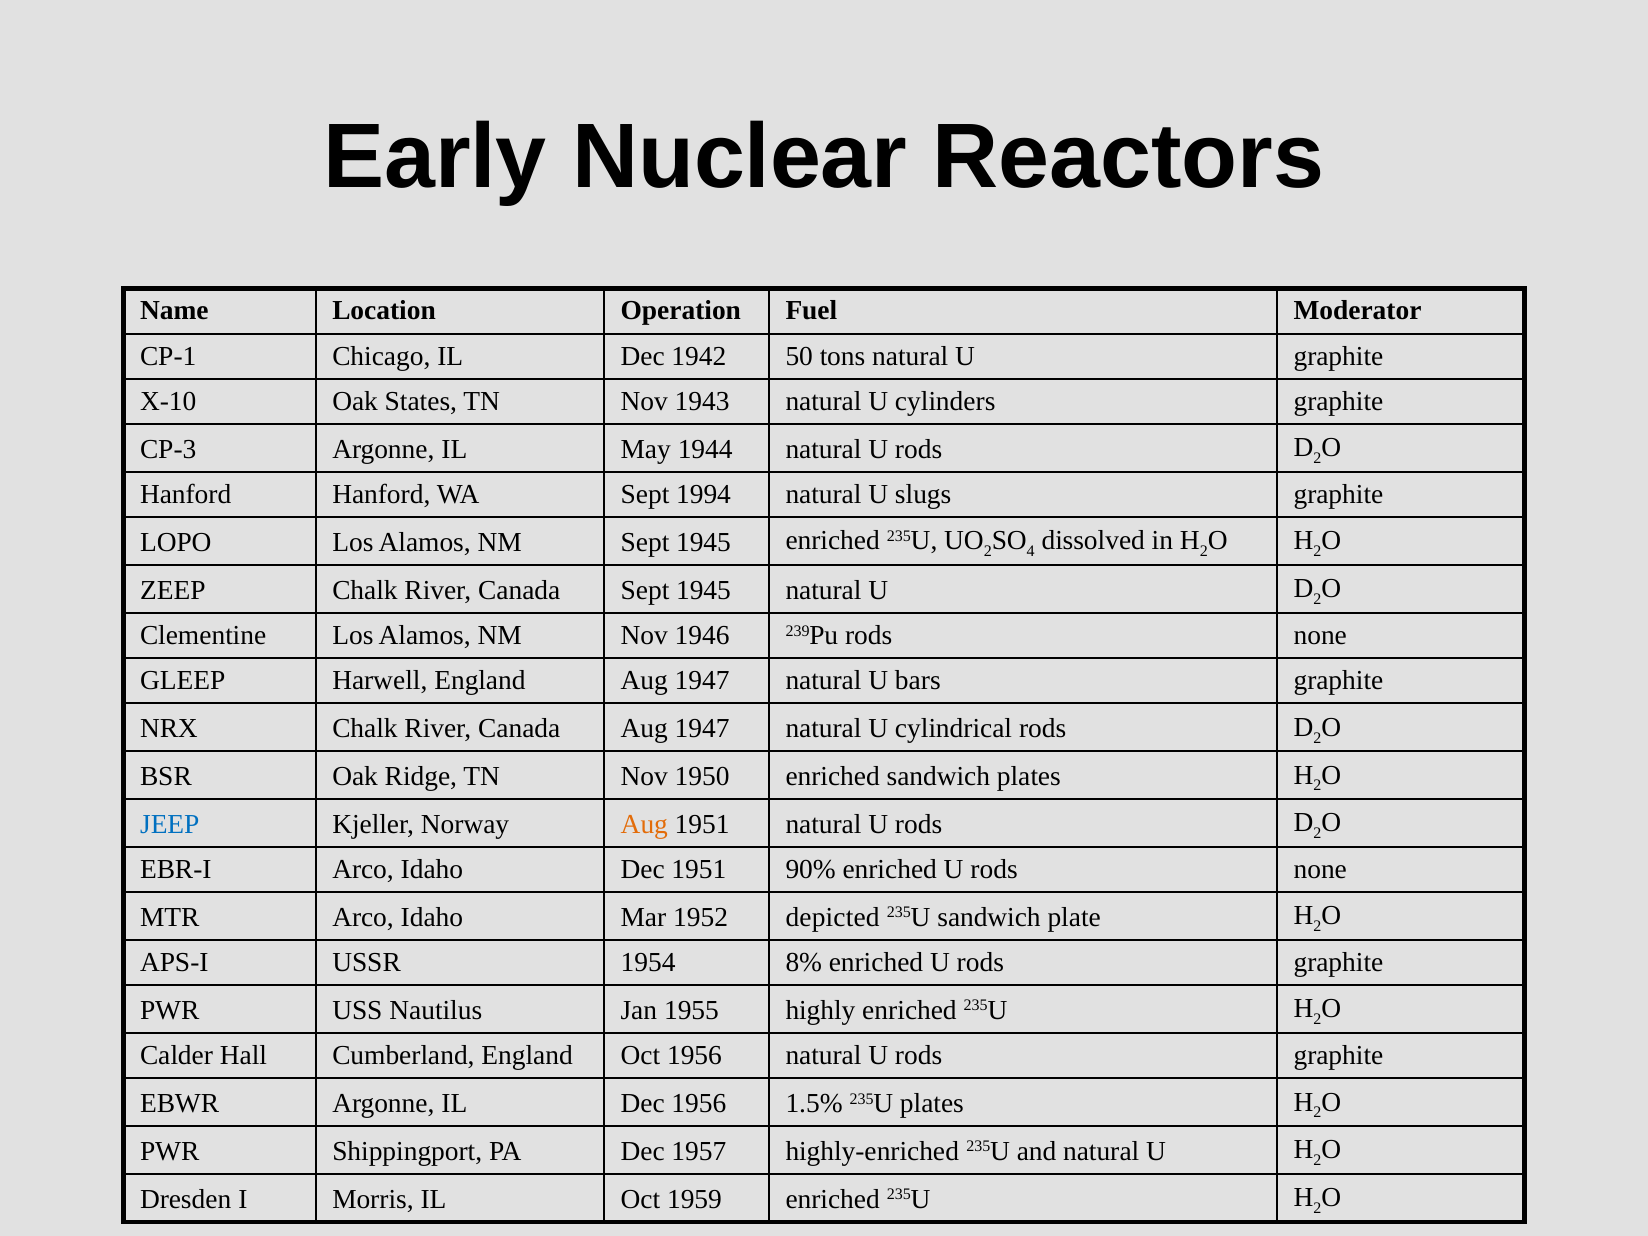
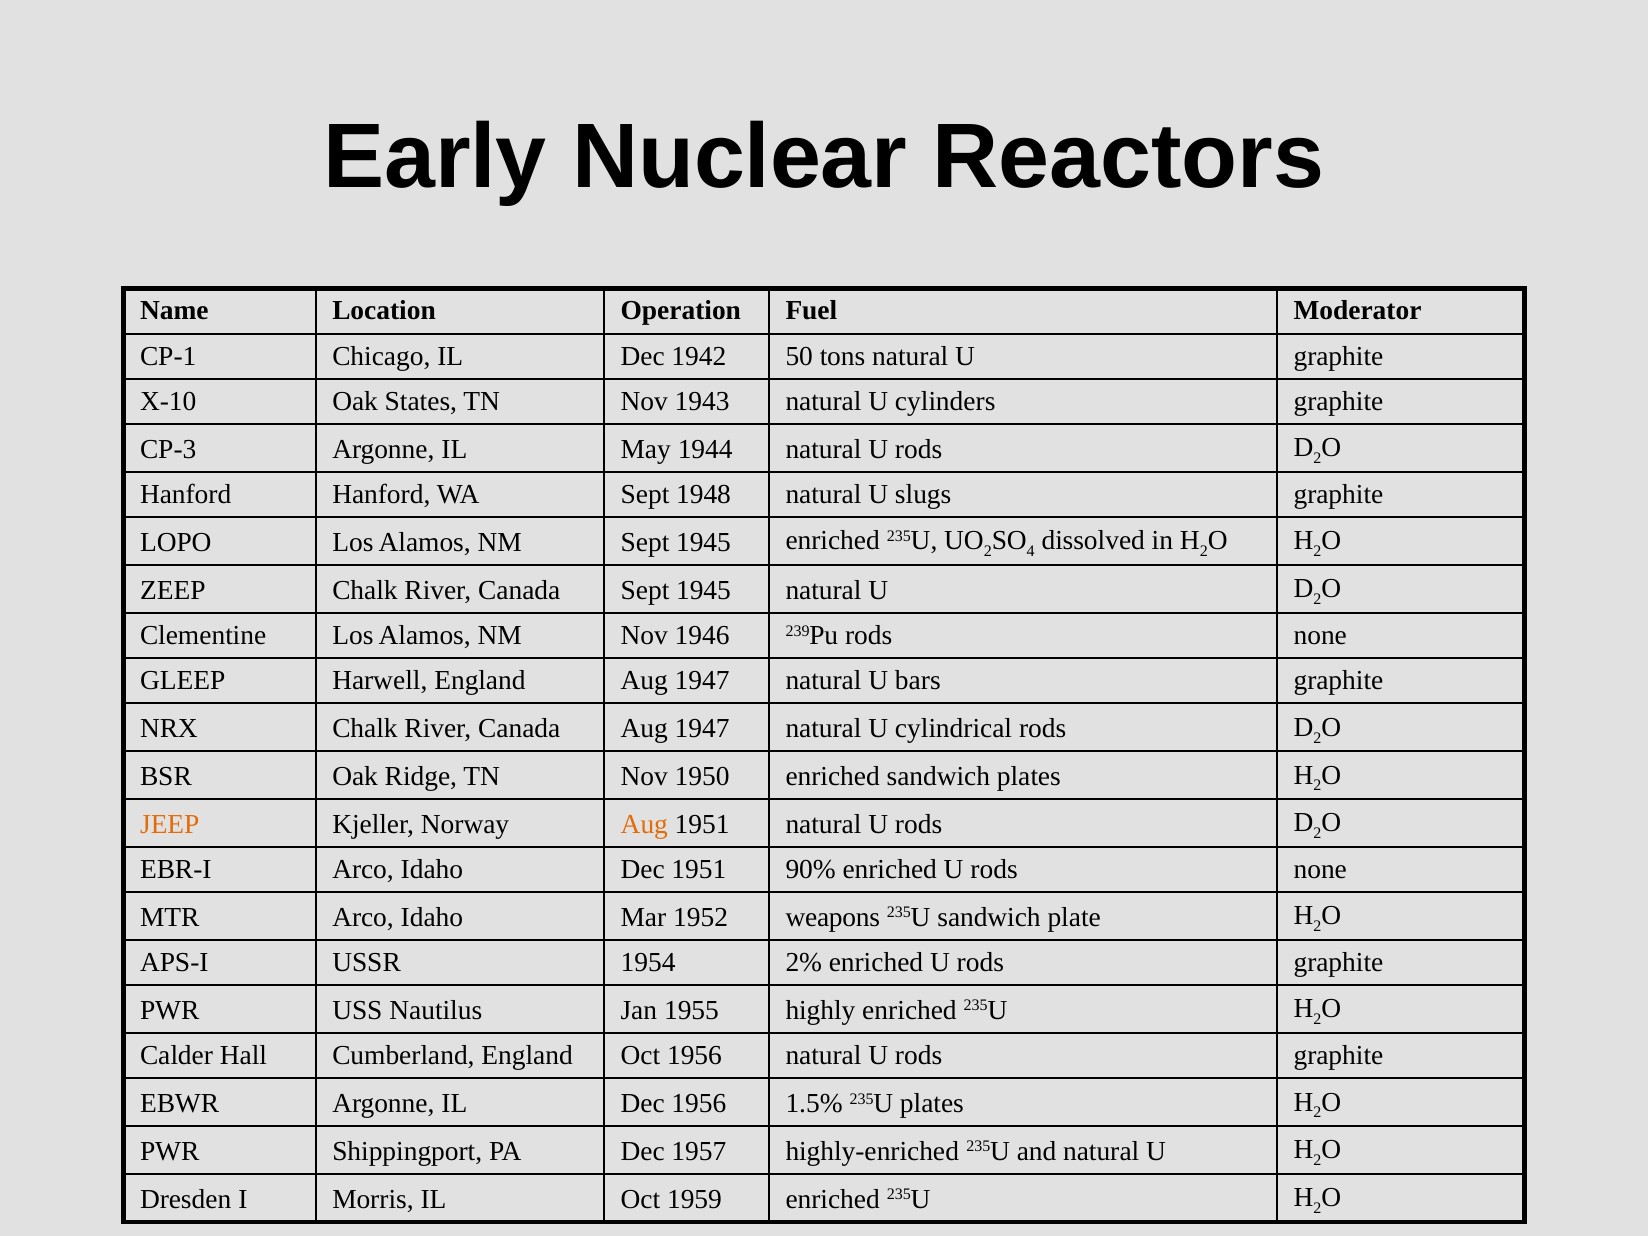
1994: 1994 -> 1948
JEEP colour: blue -> orange
depicted: depicted -> weapons
8%: 8% -> 2%
